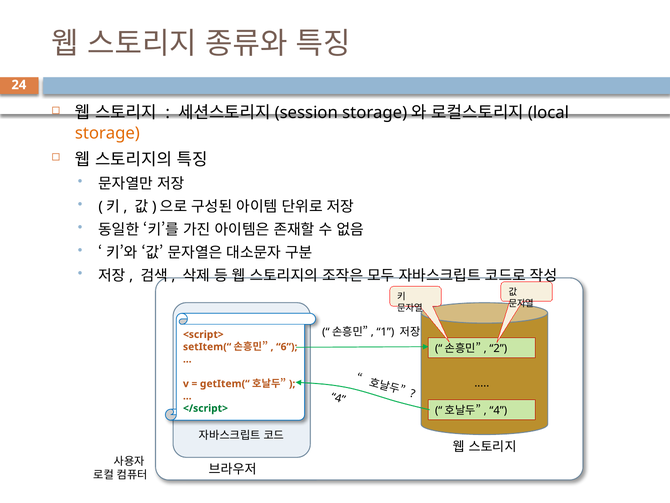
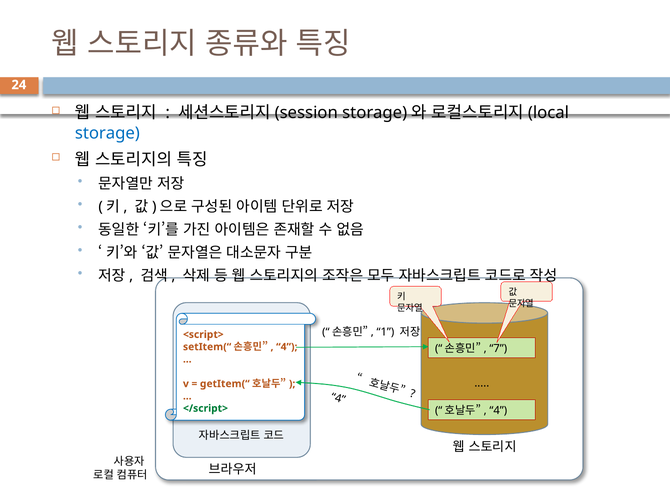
storage colour: orange -> blue
2: 2 -> 7
6 at (287, 346): 6 -> 4
